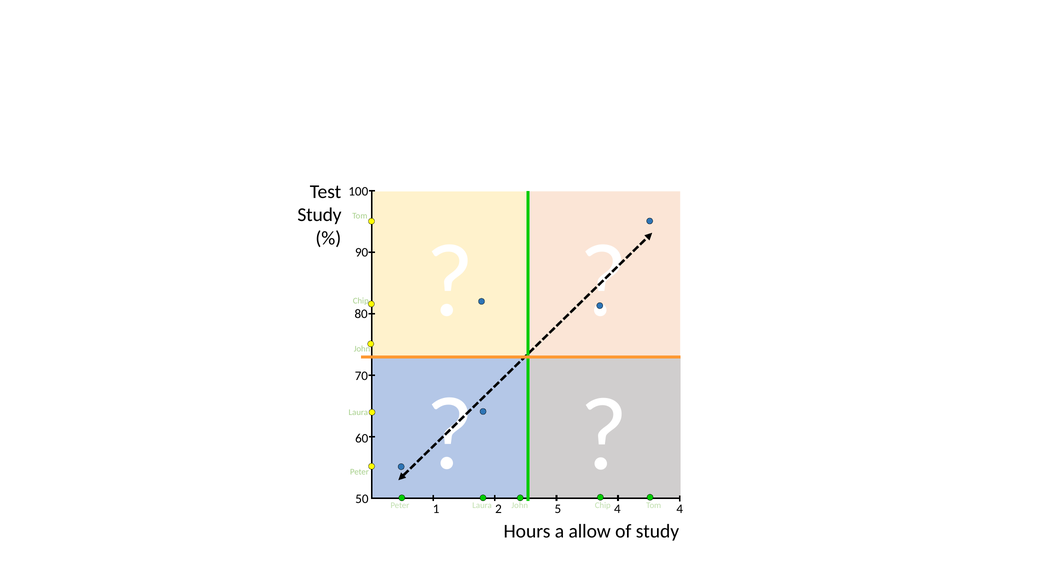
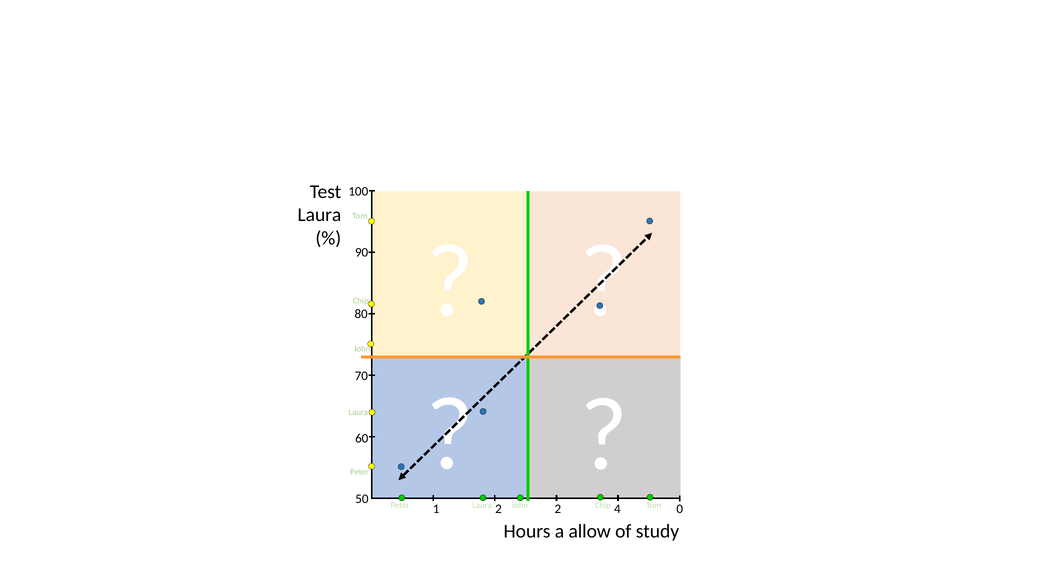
Study at (320, 215): Study -> Laura
2 5: 5 -> 2
4 4: 4 -> 0
